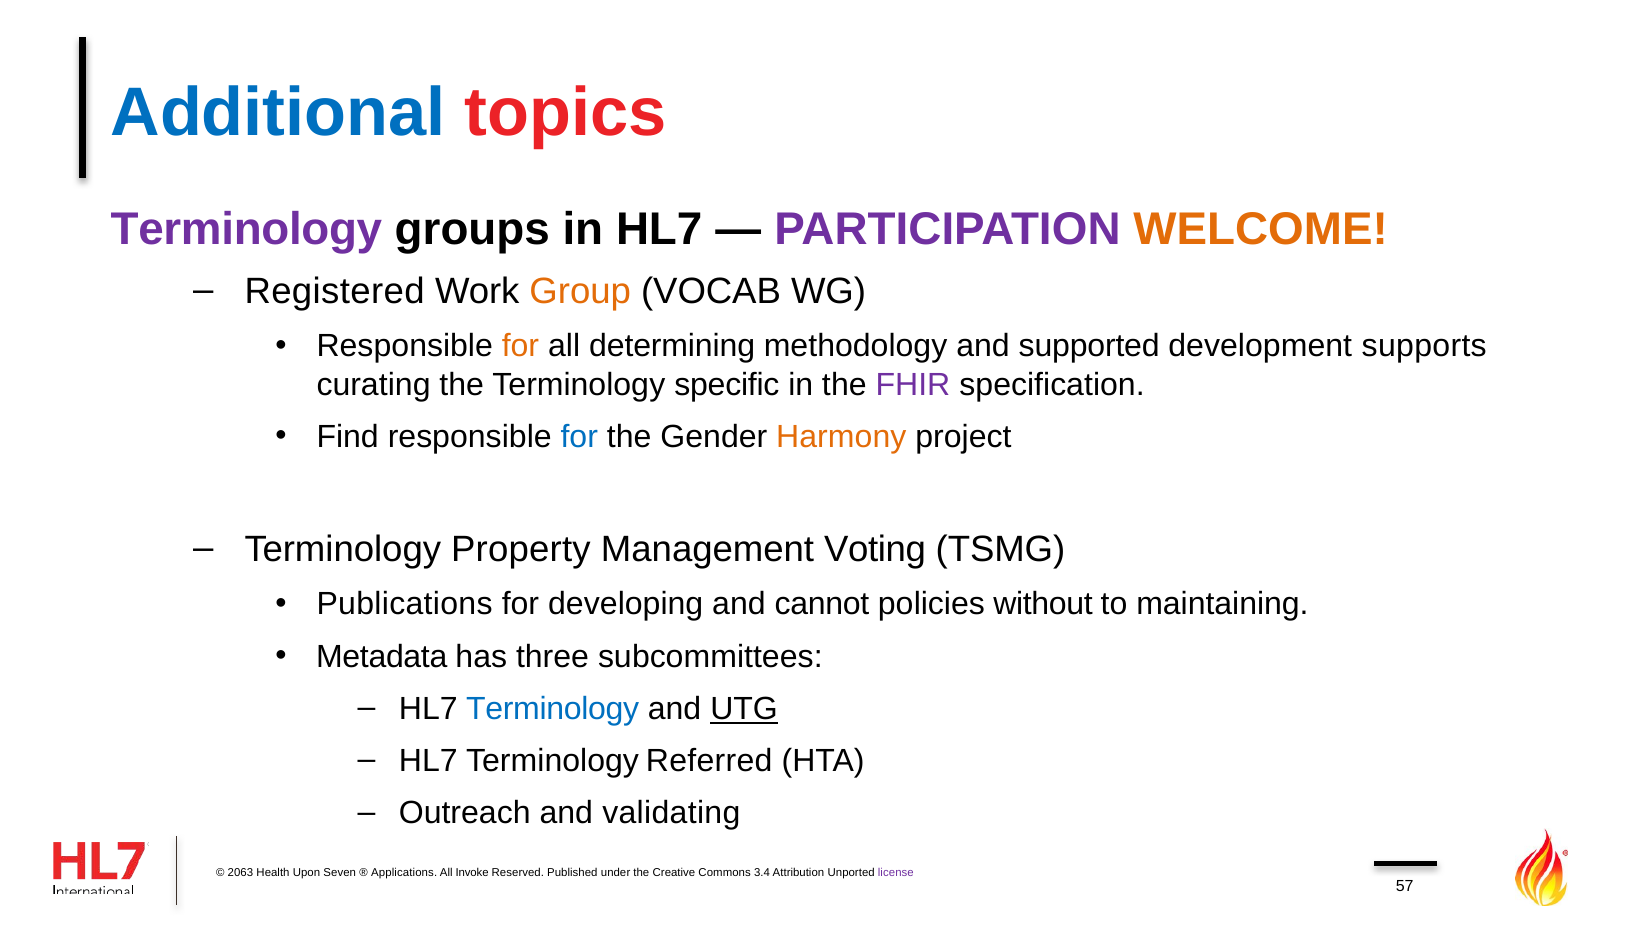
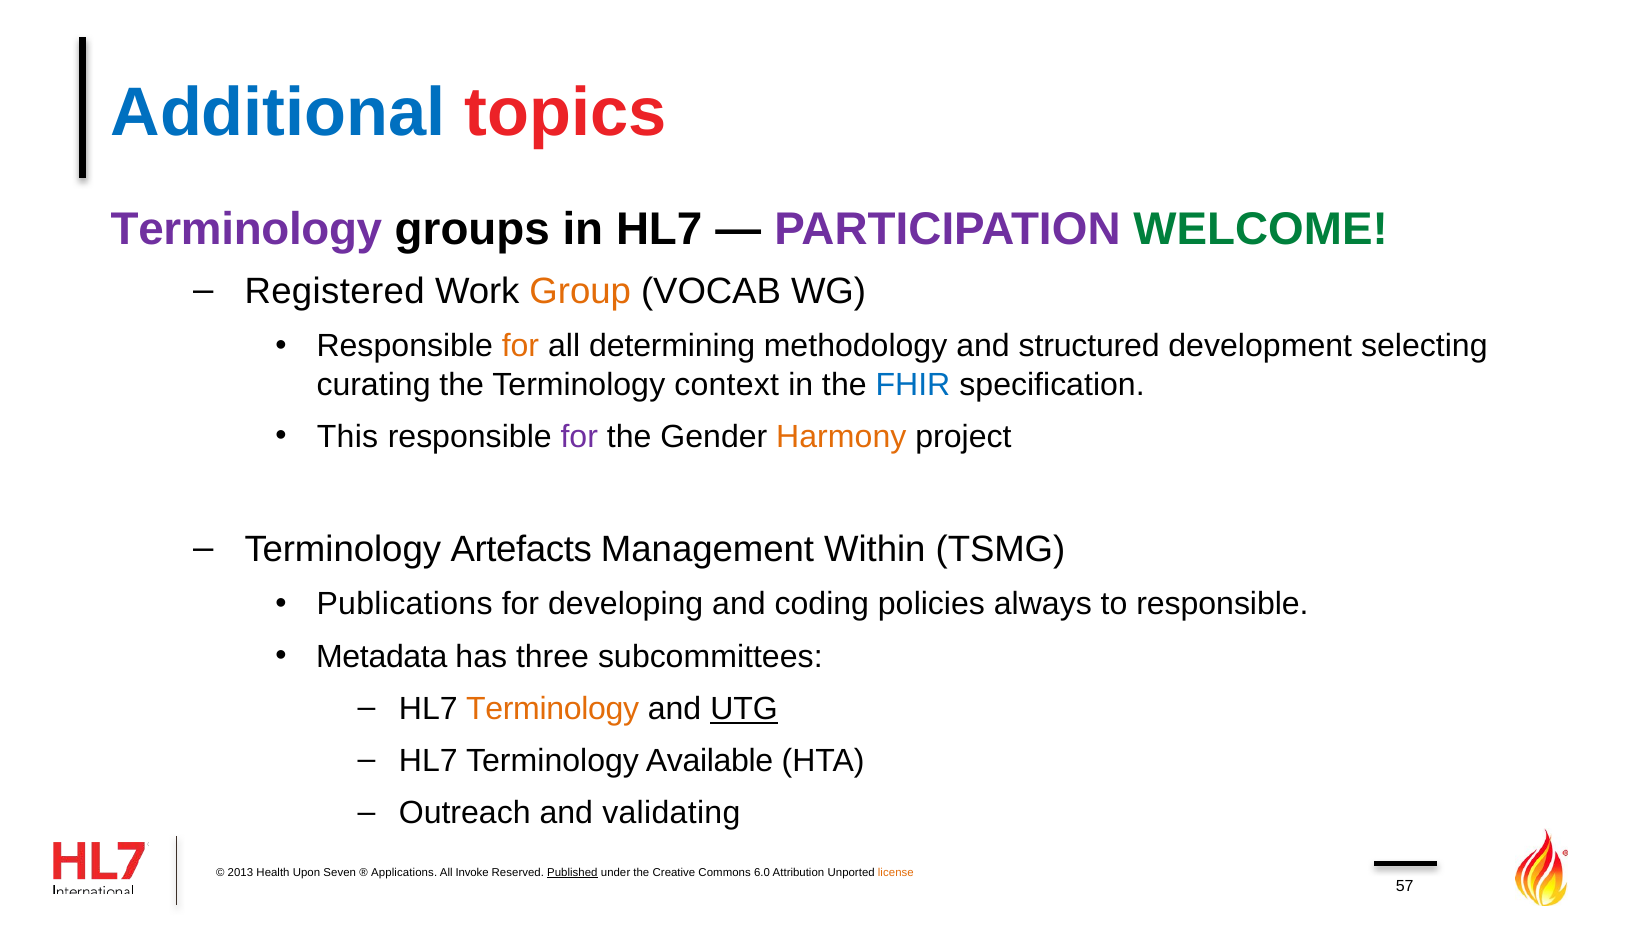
WELCOME colour: orange -> green
supported: supported -> structured
supports: supports -> selecting
specific: specific -> context
FHIR colour: purple -> blue
Find: Find -> This
for at (579, 437) colour: blue -> purple
Property: Property -> Artefacts
Voting: Voting -> Within
cannot: cannot -> coding
without: without -> always
to maintaining: maintaining -> responsible
Terminology at (553, 708) colour: blue -> orange
Referred: Referred -> Available
2063: 2063 -> 2013
Published underline: none -> present
3.4: 3.4 -> 6.0
license colour: purple -> orange
